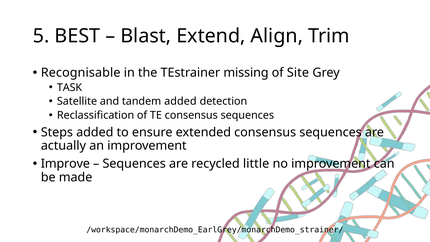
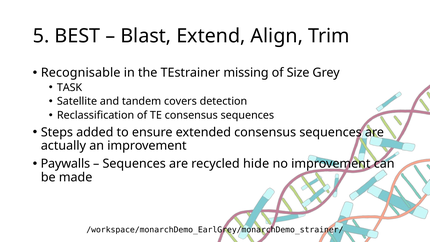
Site: Site -> Size
tandem added: added -> covers
Improve: Improve -> Paywalls
little: little -> hide
